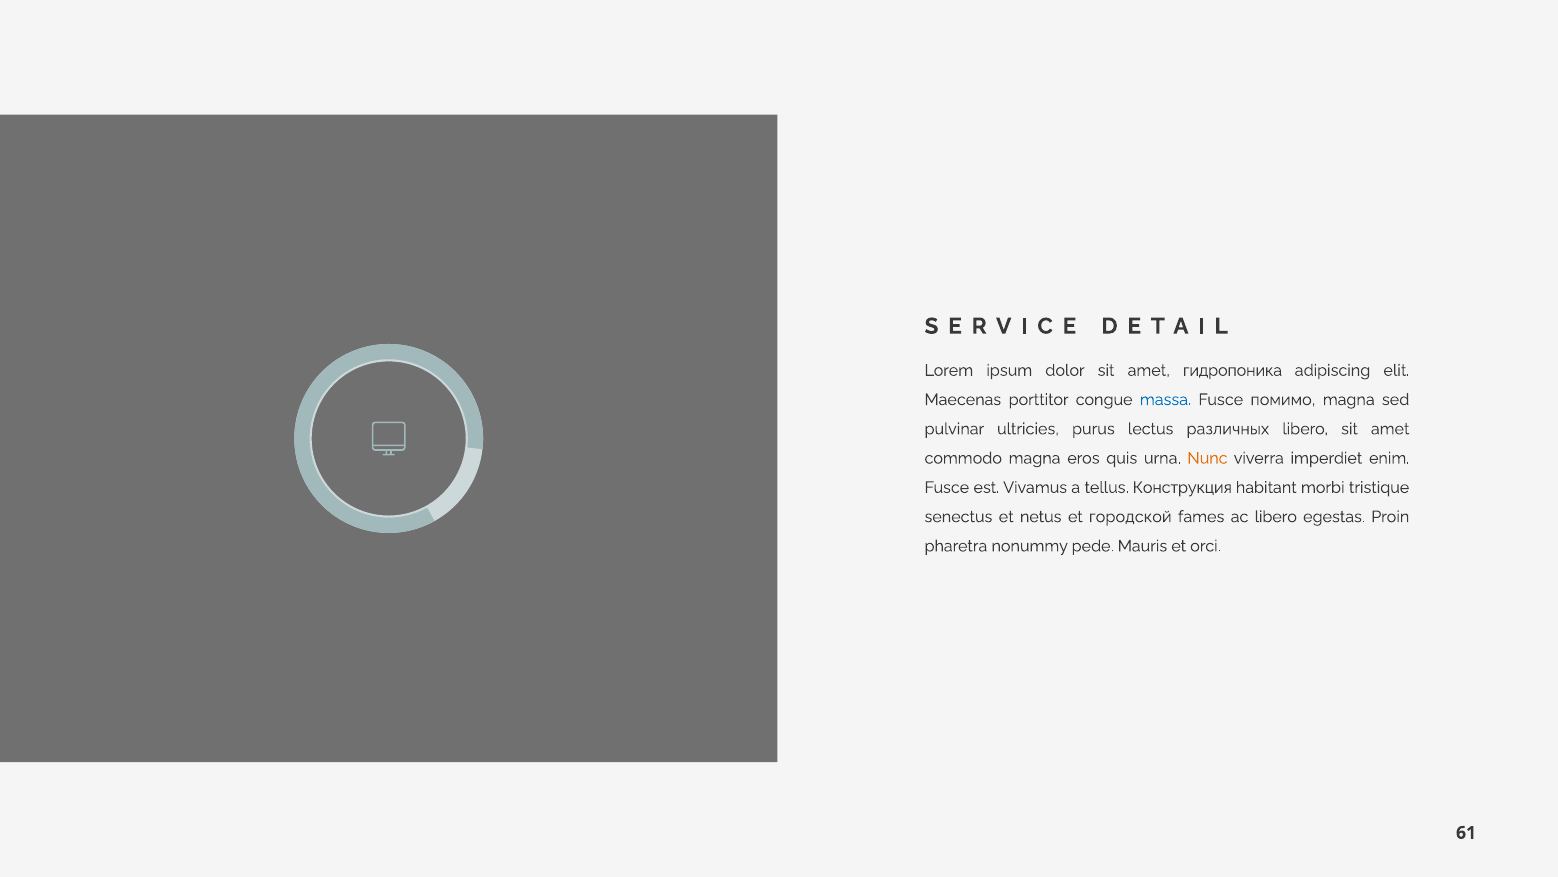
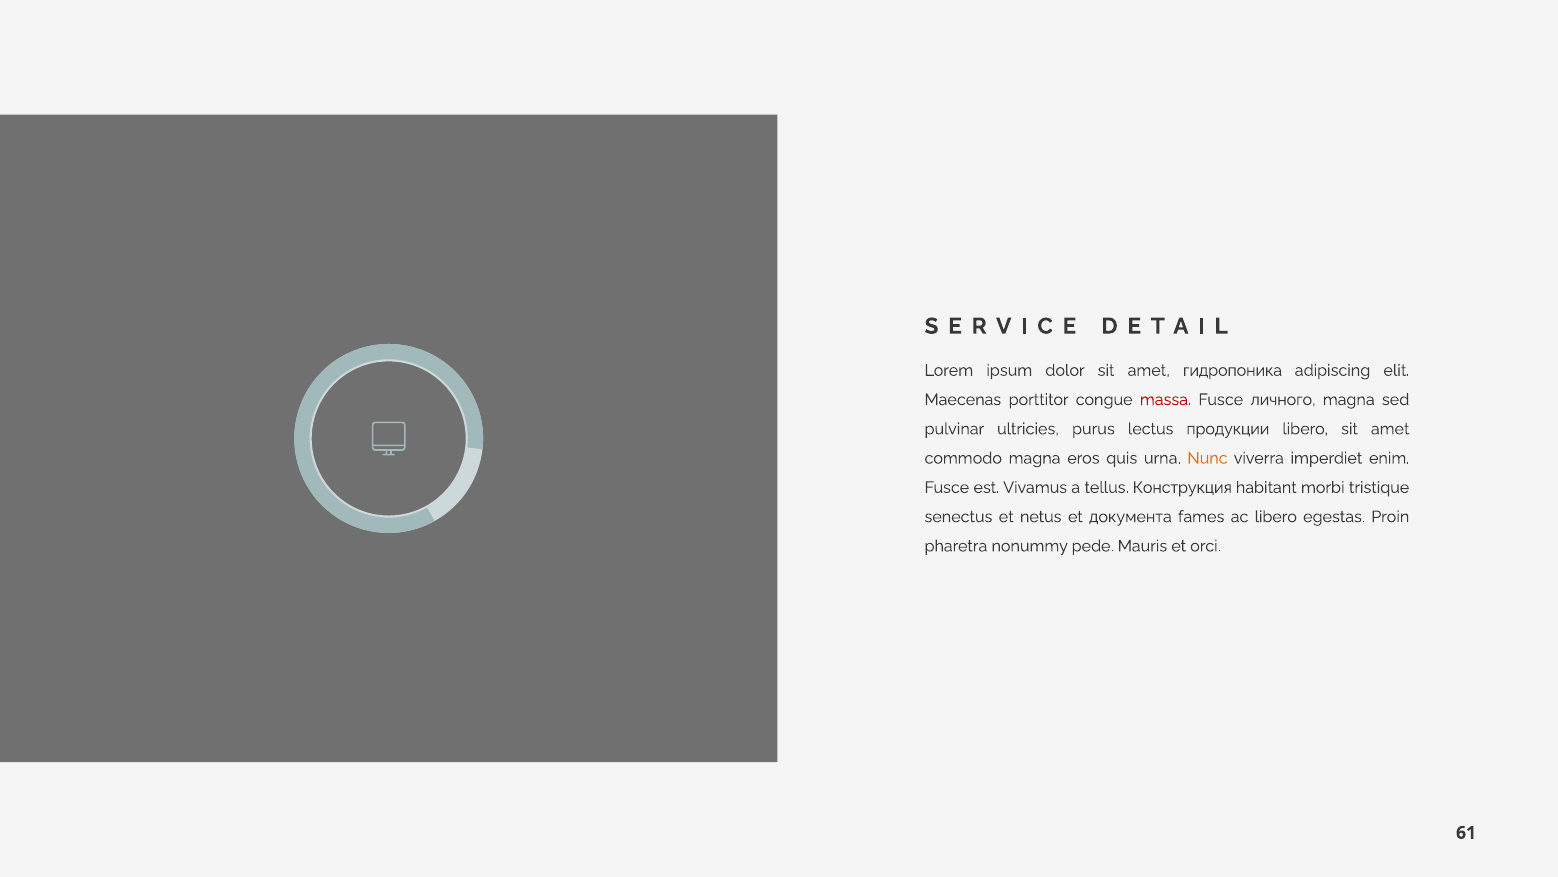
massa colour: blue -> red
помимо: помимо -> личного
различных: различных -> продукции
городской: городской -> документа
